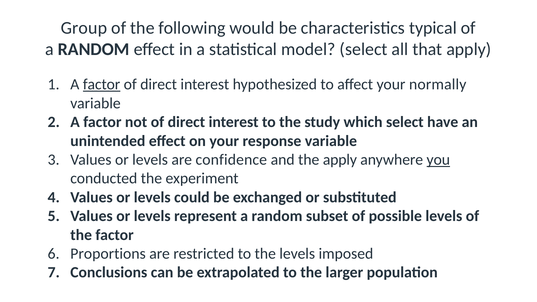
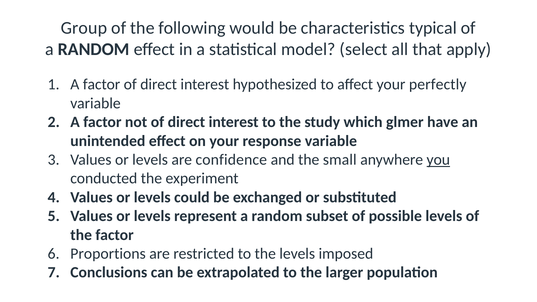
factor at (102, 84) underline: present -> none
normally: normally -> perfectly
which select: select -> glmer
the apply: apply -> small
